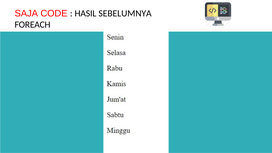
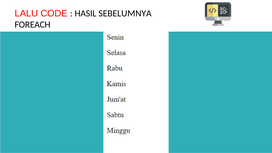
SAJA: SAJA -> LALU
